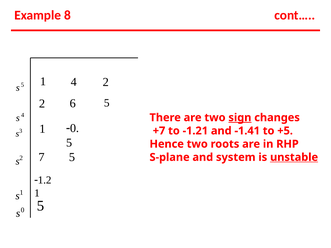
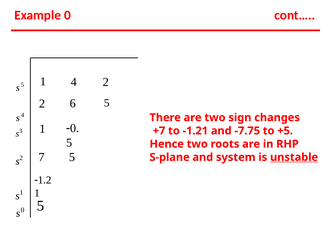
Example 8: 8 -> 0
sign underline: present -> none
-1.41: -1.41 -> -7.75
